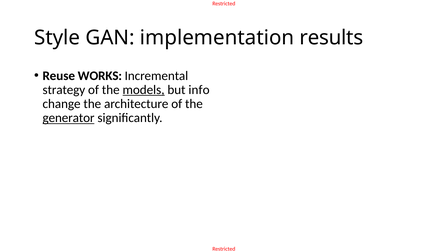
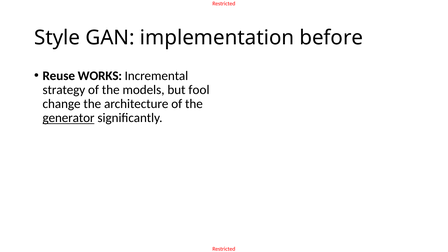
results: results -> before
models underline: present -> none
info: info -> fool
